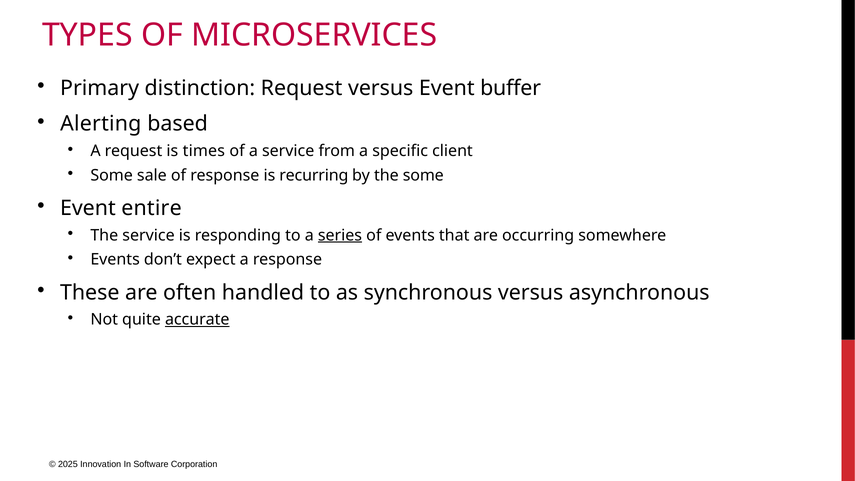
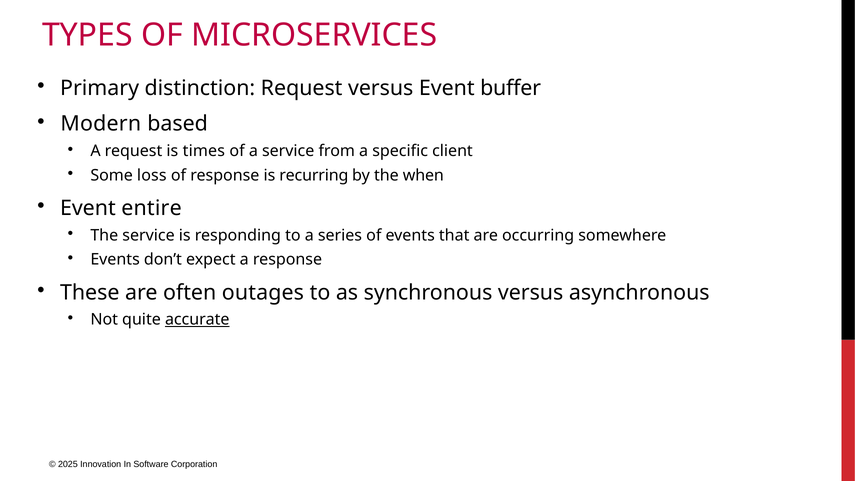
Alerting: Alerting -> Modern
sale: sale -> loss
the some: some -> when
series underline: present -> none
handled: handled -> outages
